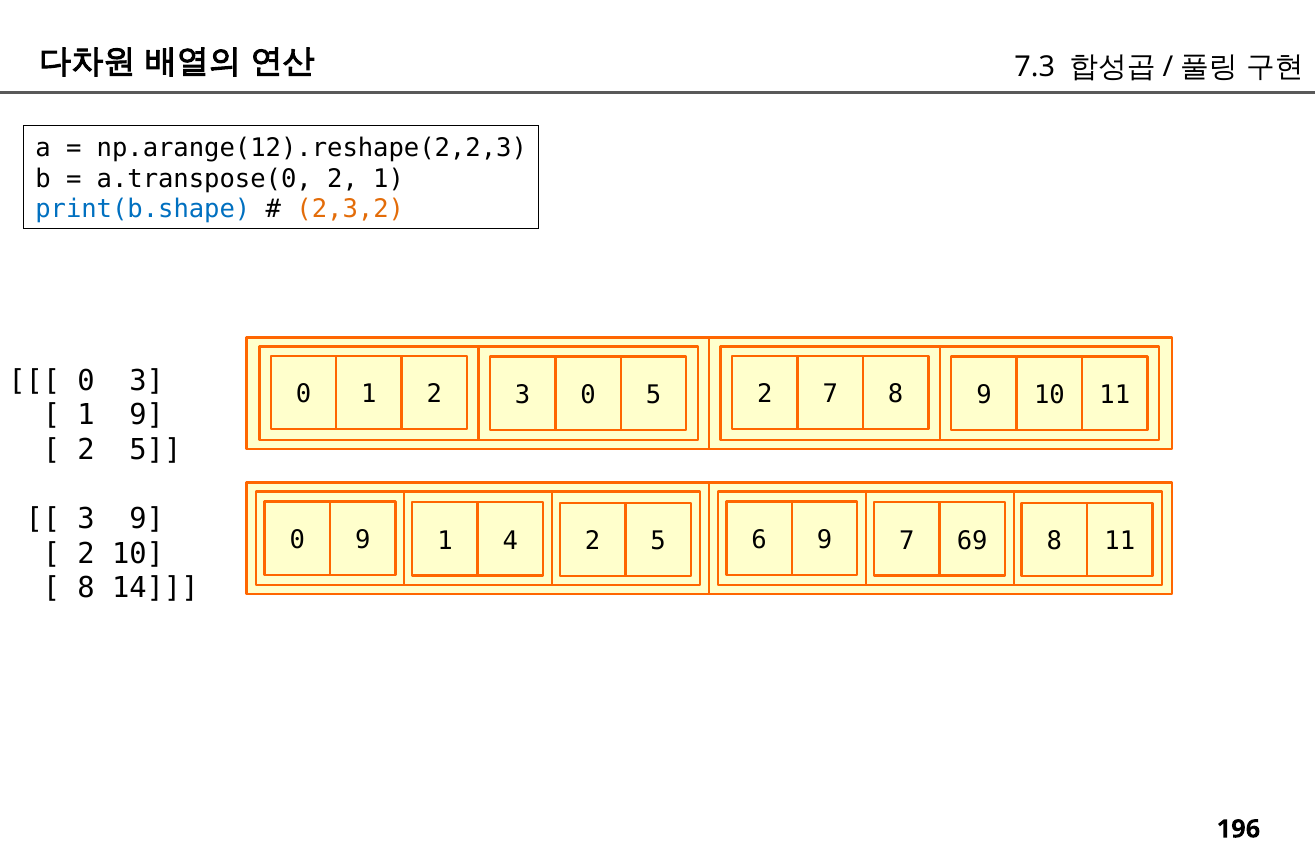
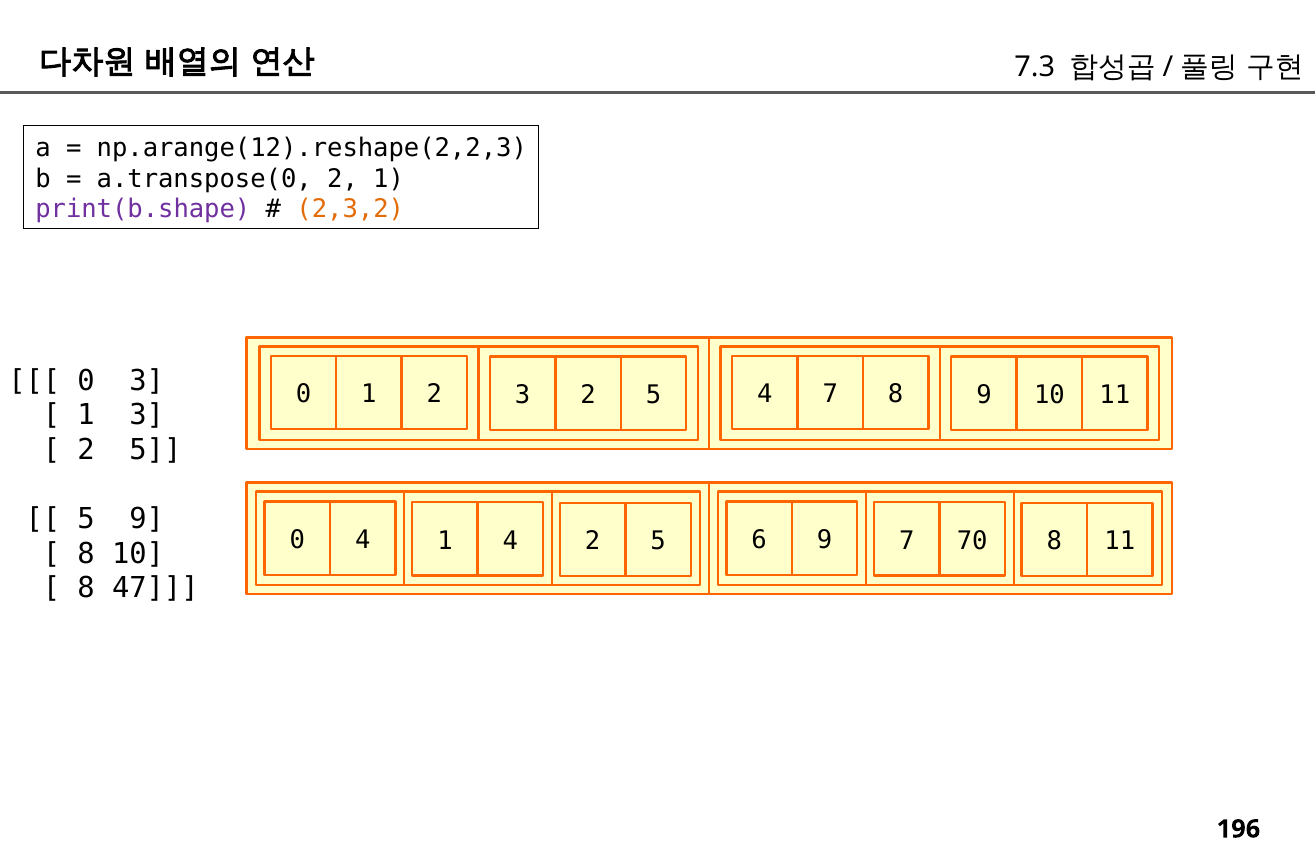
print(b.shape colour: blue -> purple
3 0: 0 -> 2
5 2: 2 -> 4
1 9: 9 -> 3
3 at (86, 519): 3 -> 5
0 9: 9 -> 4
69: 69 -> 70
2 at (86, 554): 2 -> 8
14: 14 -> 47
